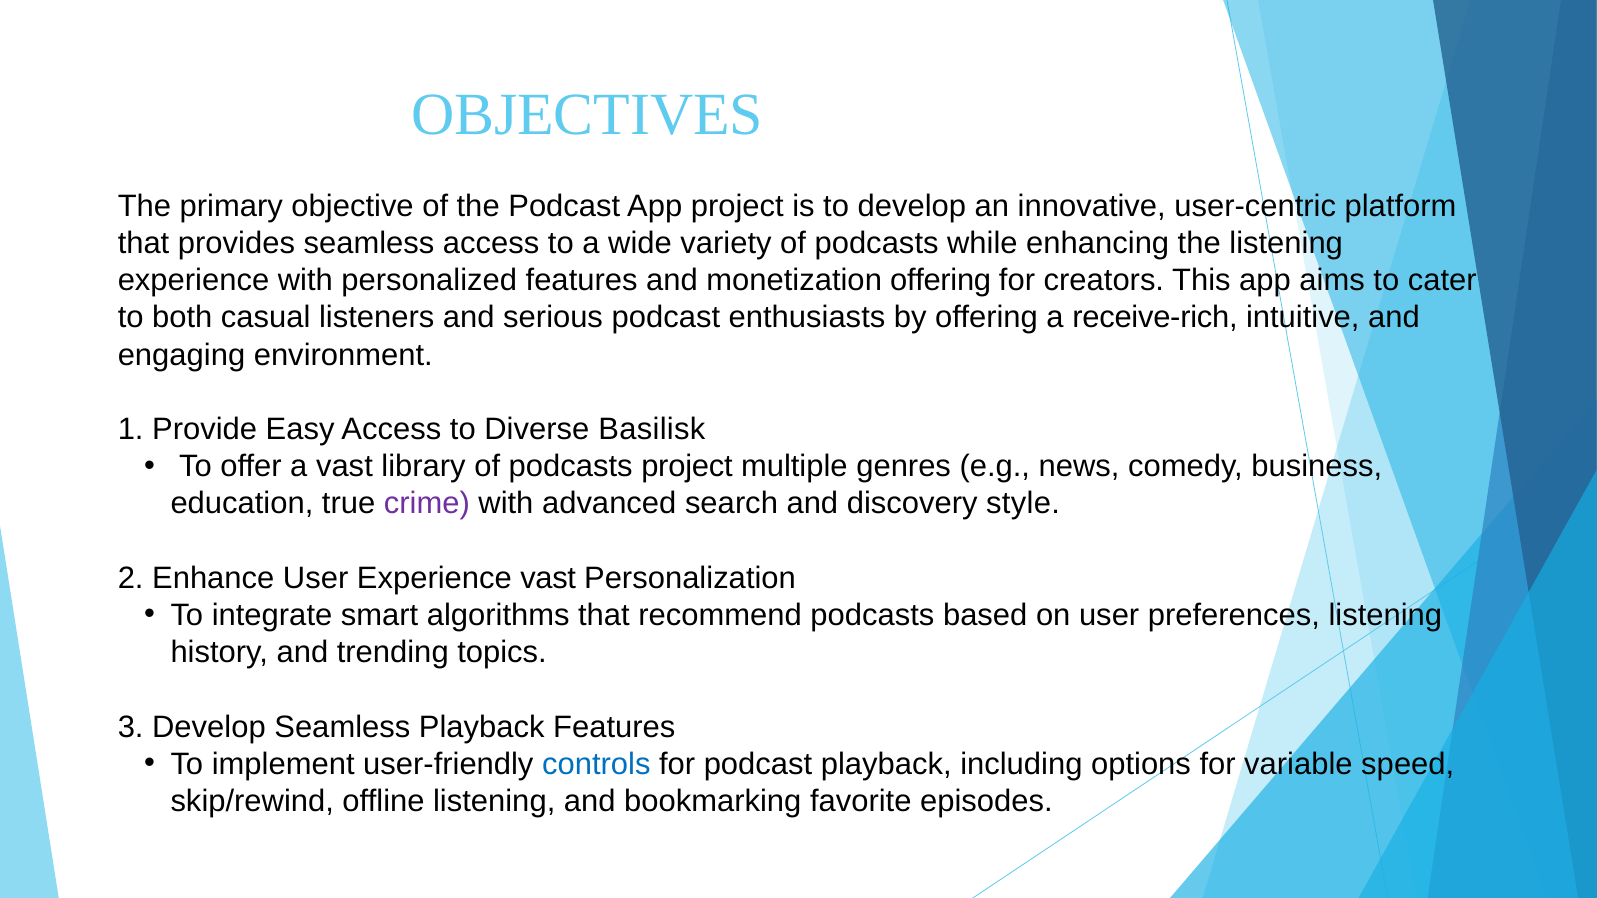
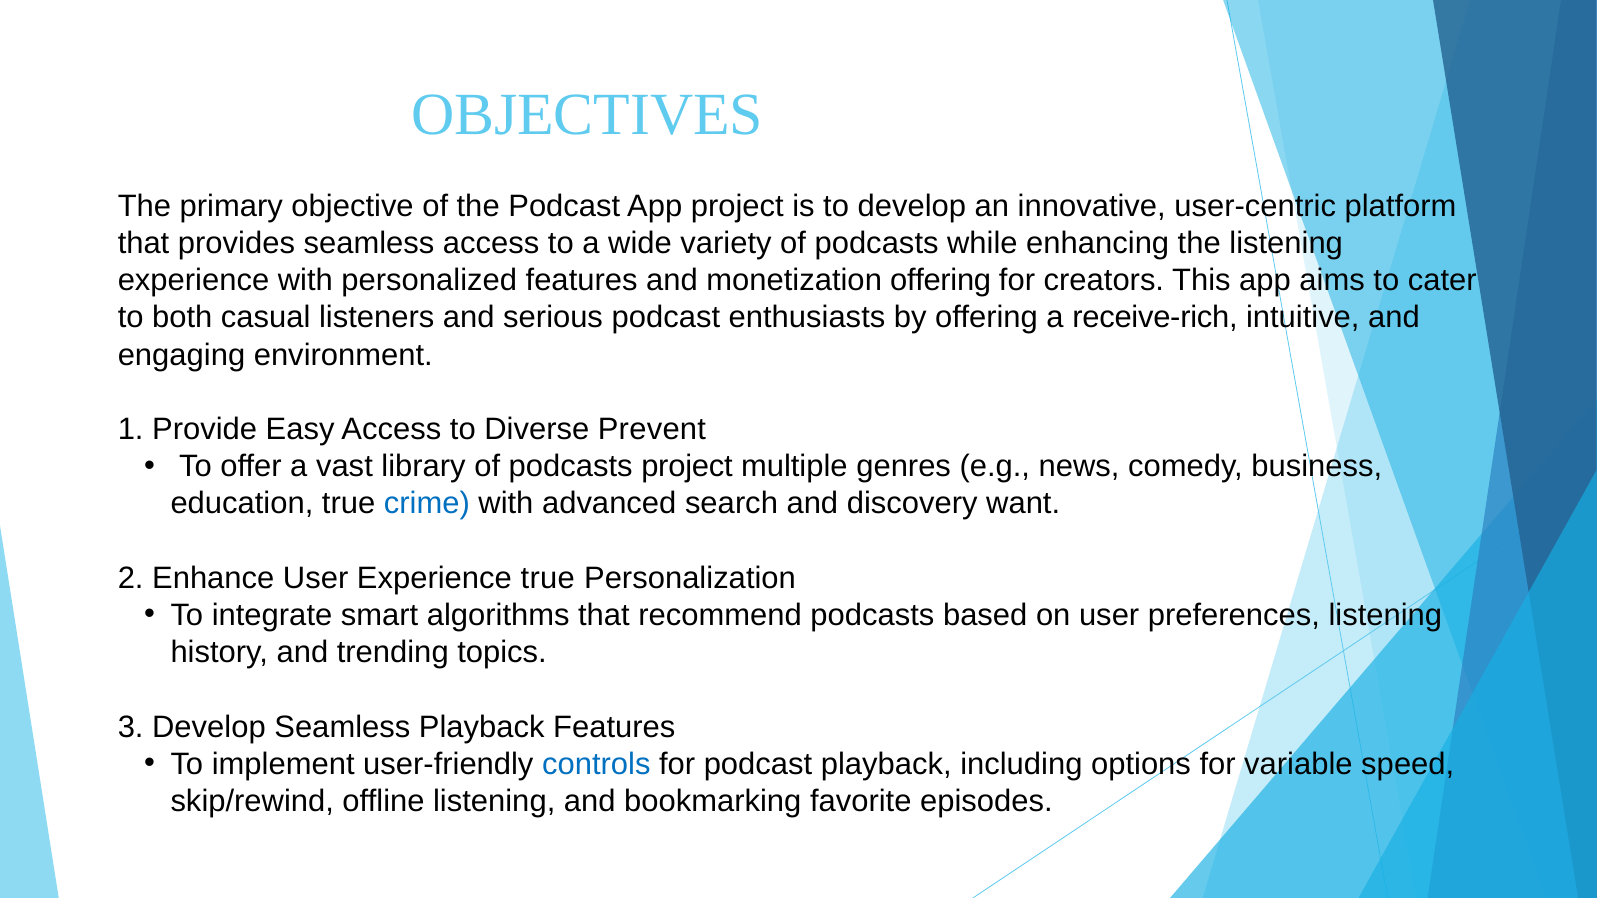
Basilisk: Basilisk -> Prevent
crime colour: purple -> blue
style: style -> want
Experience vast: vast -> true
